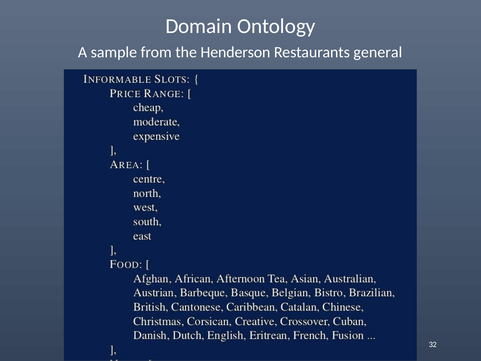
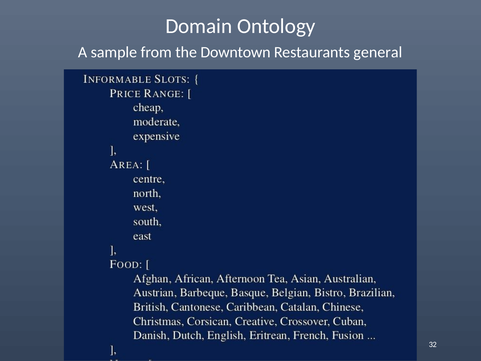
Henderson: Henderson -> Downtown
